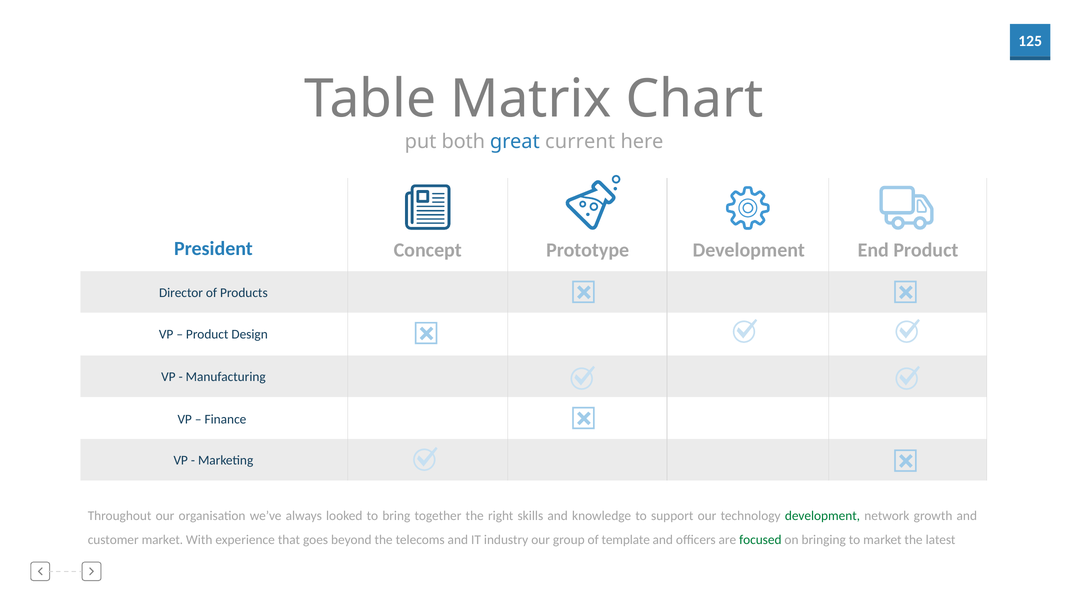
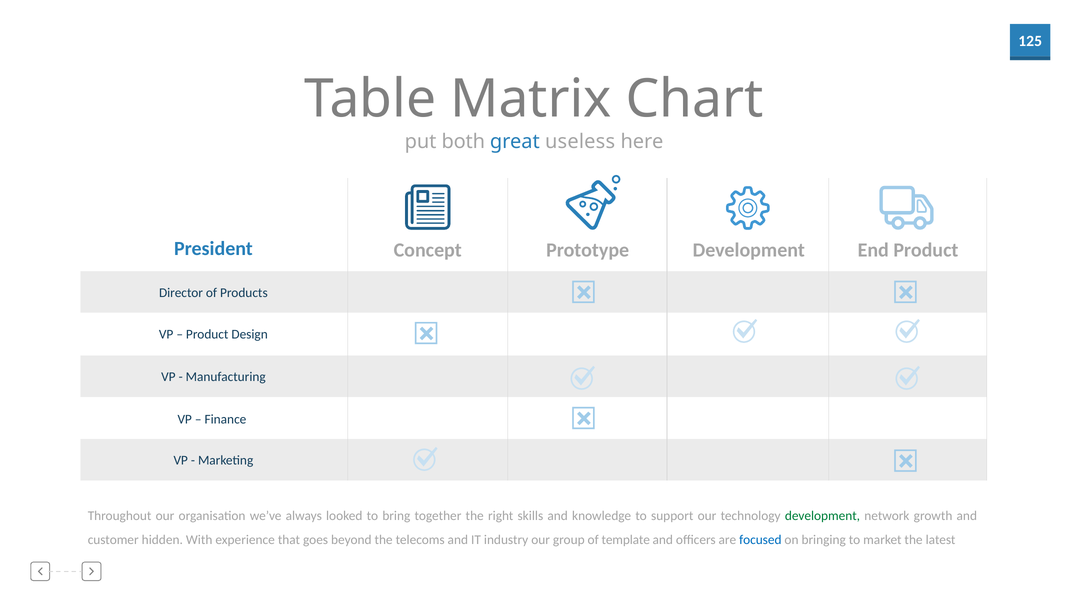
current: current -> useless
customer market: market -> hidden
focused colour: green -> blue
